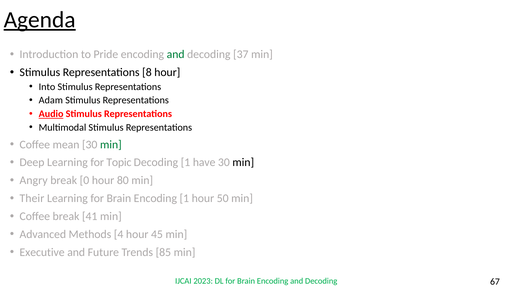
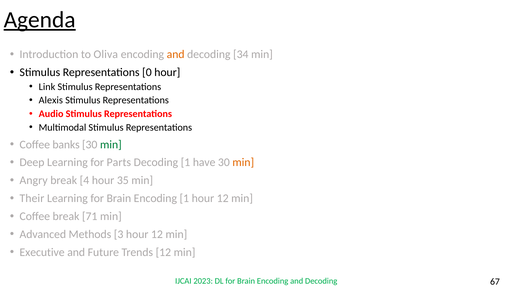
Pride: Pride -> Oliva
and at (176, 54) colour: green -> orange
37: 37 -> 34
8: 8 -> 0
Into: Into -> Link
Adam: Adam -> Alexis
Audio underline: present -> none
mean: mean -> banks
Topic: Topic -> Parts
min at (243, 162) colour: black -> orange
0: 0 -> 4
80: 80 -> 35
1 hour 50: 50 -> 12
41: 41 -> 71
4: 4 -> 3
45 at (157, 234): 45 -> 12
Trends 85: 85 -> 12
